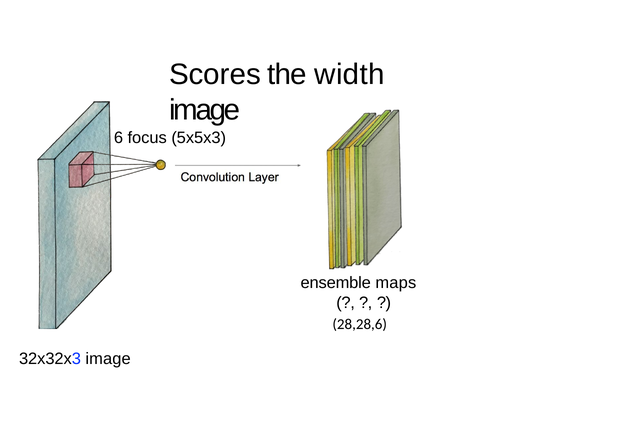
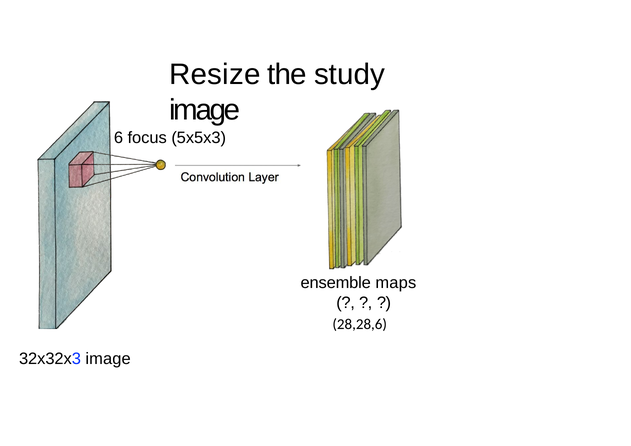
Scores: Scores -> Resize
width: width -> study
